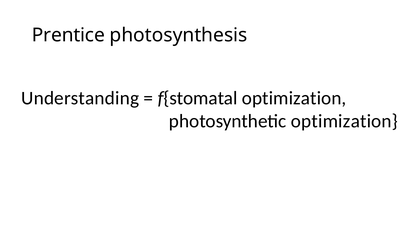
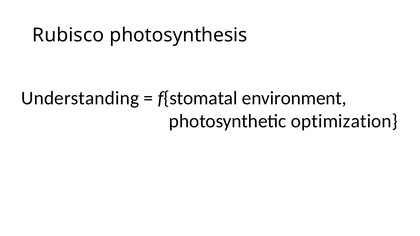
Prentice: Prentice -> Rubisco
f{stomatal optimization: optimization -> environment
